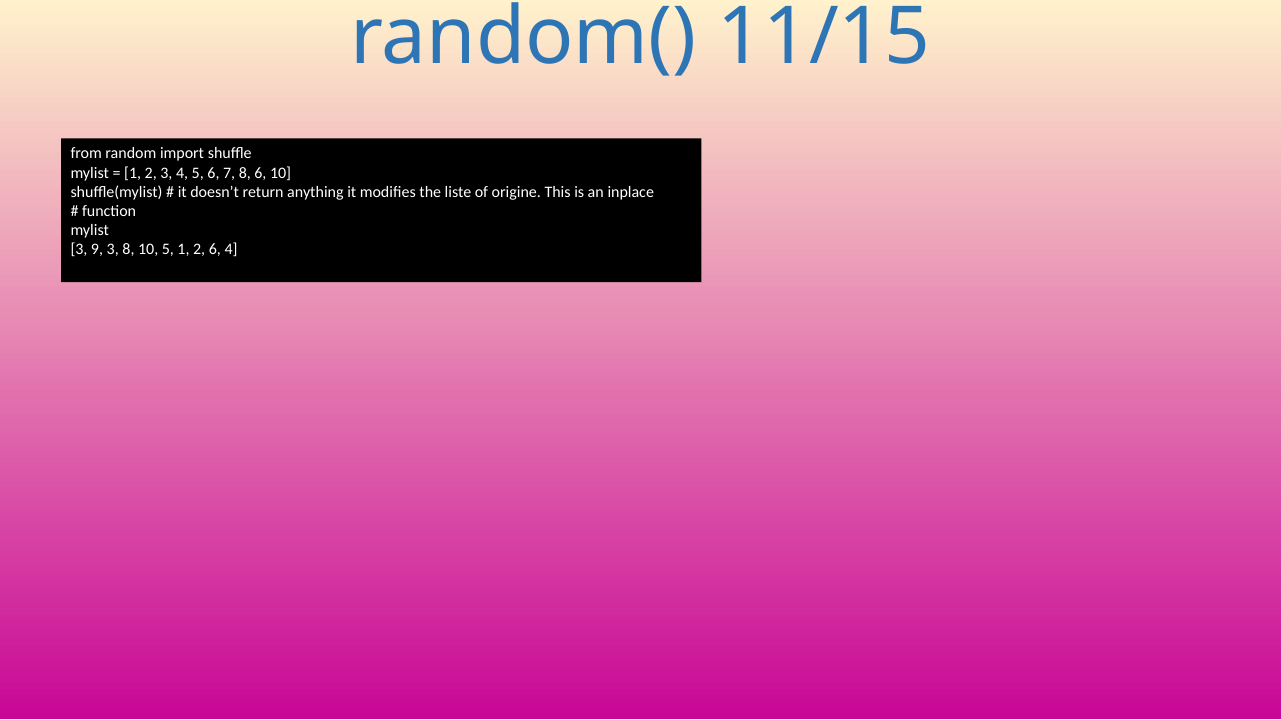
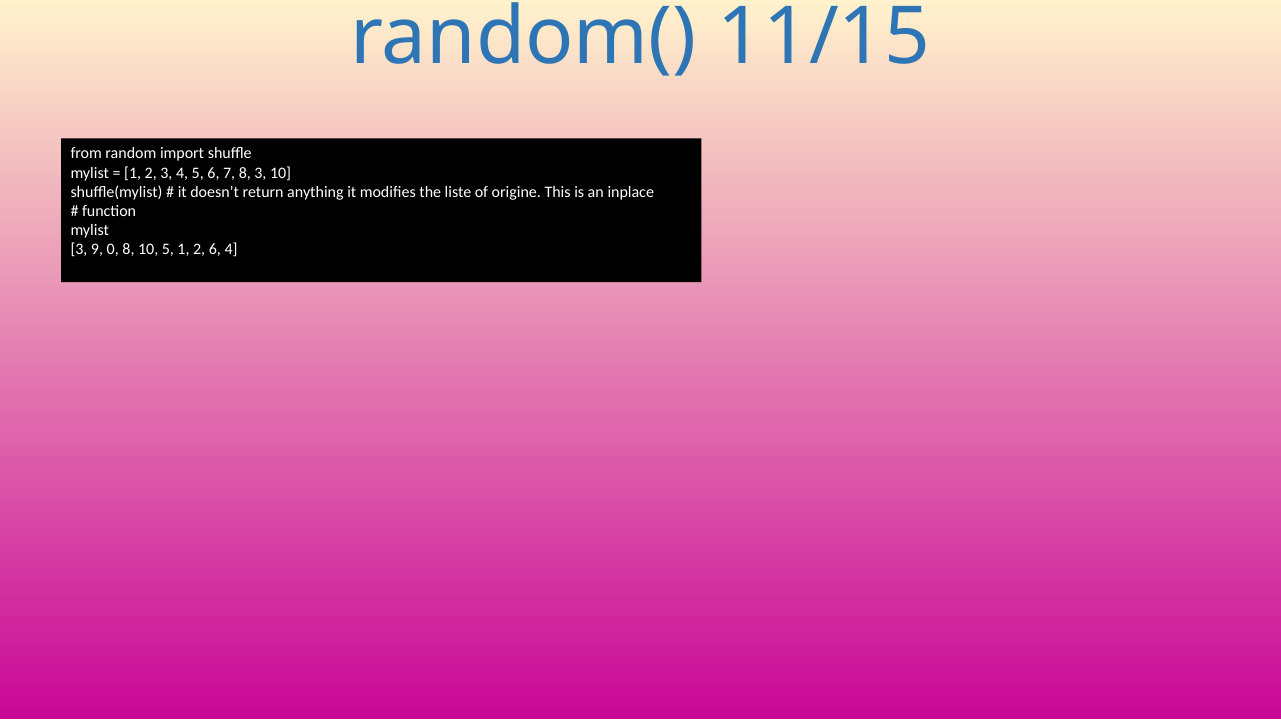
8 6: 6 -> 3
9 3: 3 -> 0
